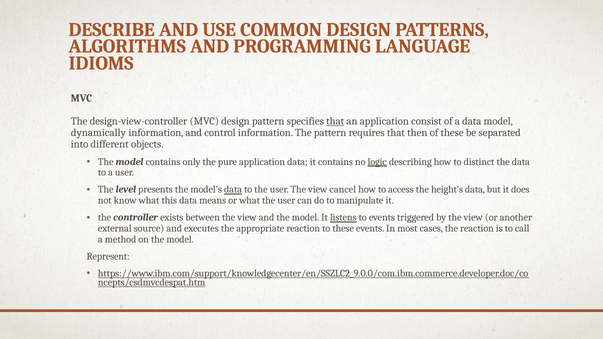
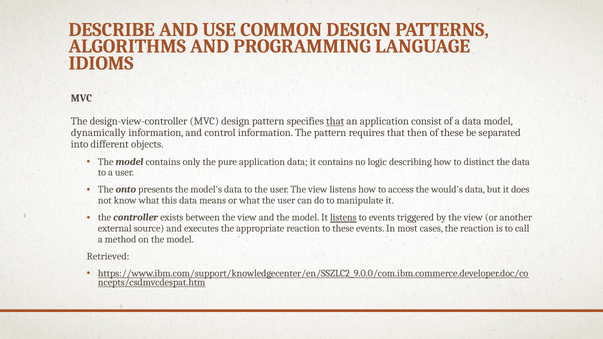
logic underline: present -> none
level: level -> onto
data at (233, 190) underline: present -> none
view cancel: cancel -> listens
height's: height's -> would's
Represent: Represent -> Retrieved
